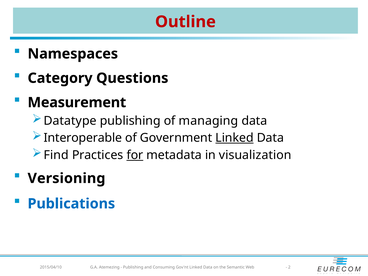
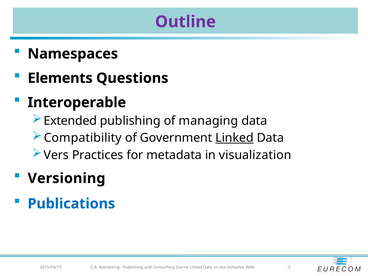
Outline colour: red -> purple
Category: Category -> Elements
Measurement: Measurement -> Interoperable
Datatype: Datatype -> Extended
Interoperable: Interoperable -> Compatibility
Find: Find -> Vers
for underline: present -> none
